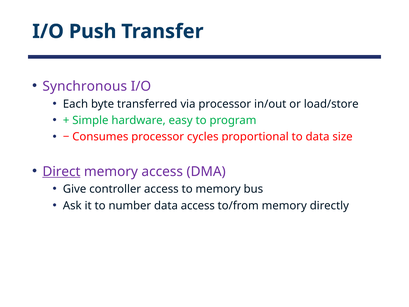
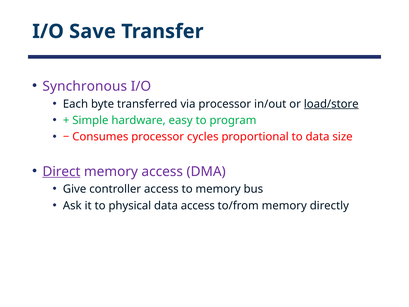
Push: Push -> Save
load/store underline: none -> present
number: number -> physical
